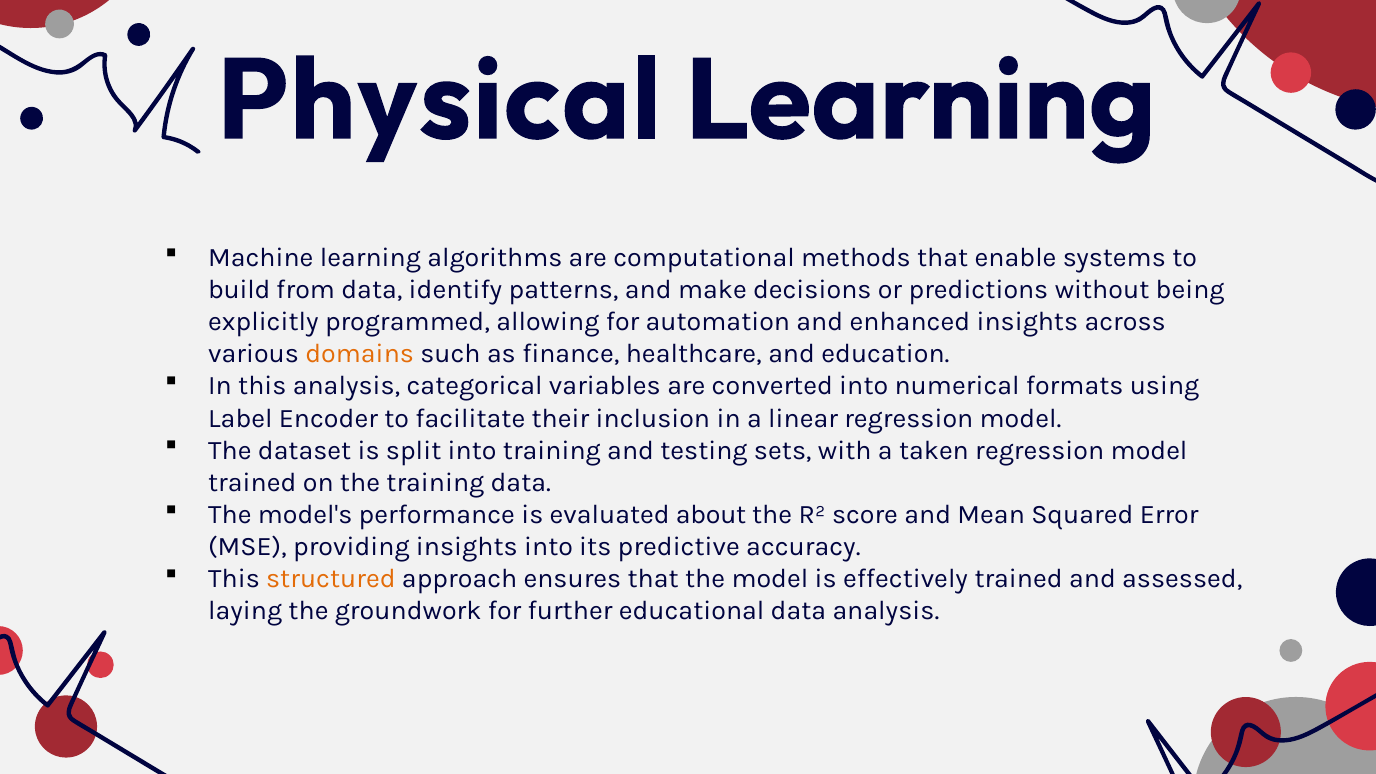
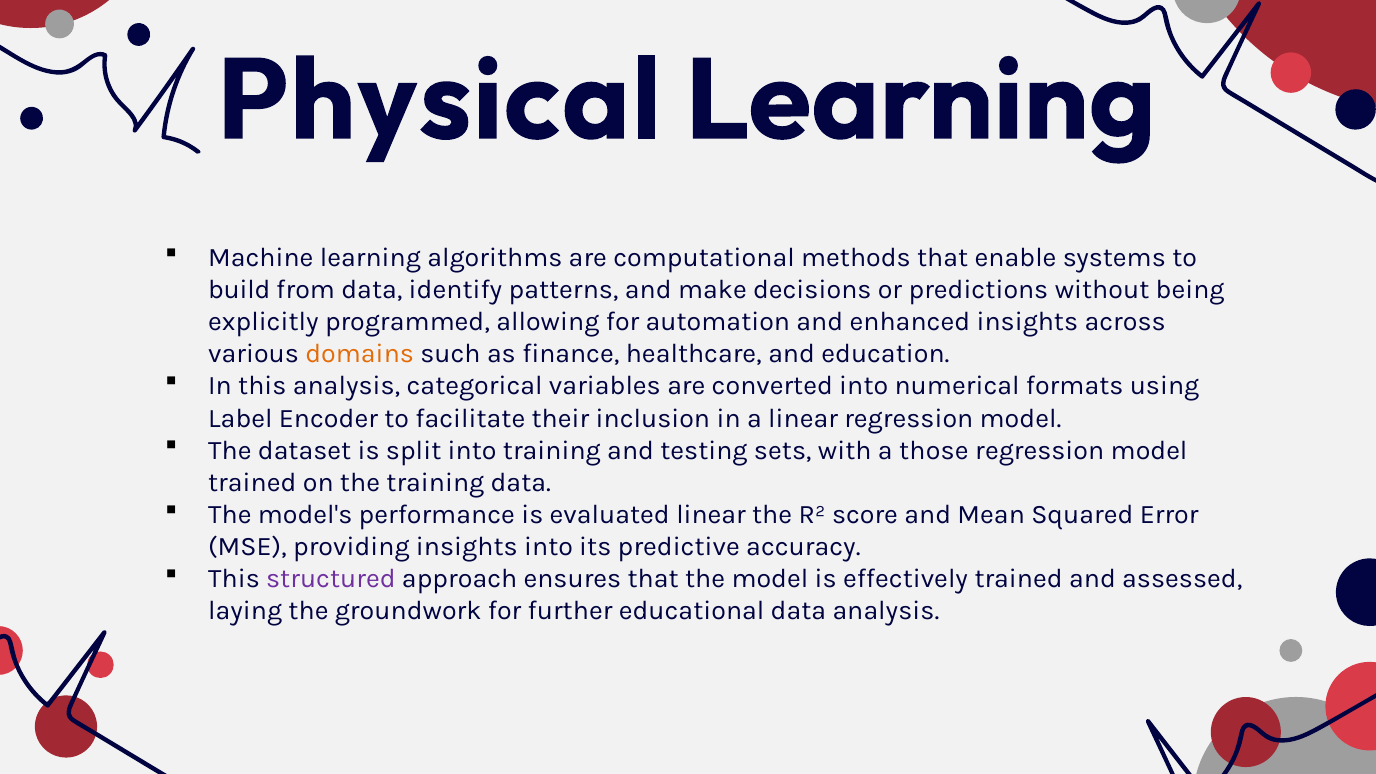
taken: taken -> those
evaluated about: about -> linear
structured colour: orange -> purple
